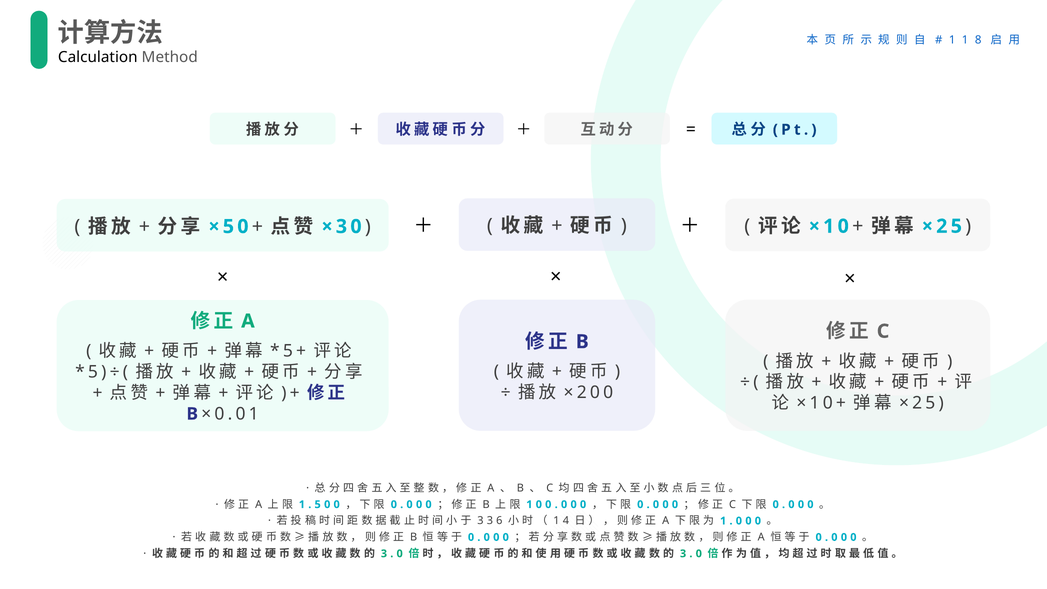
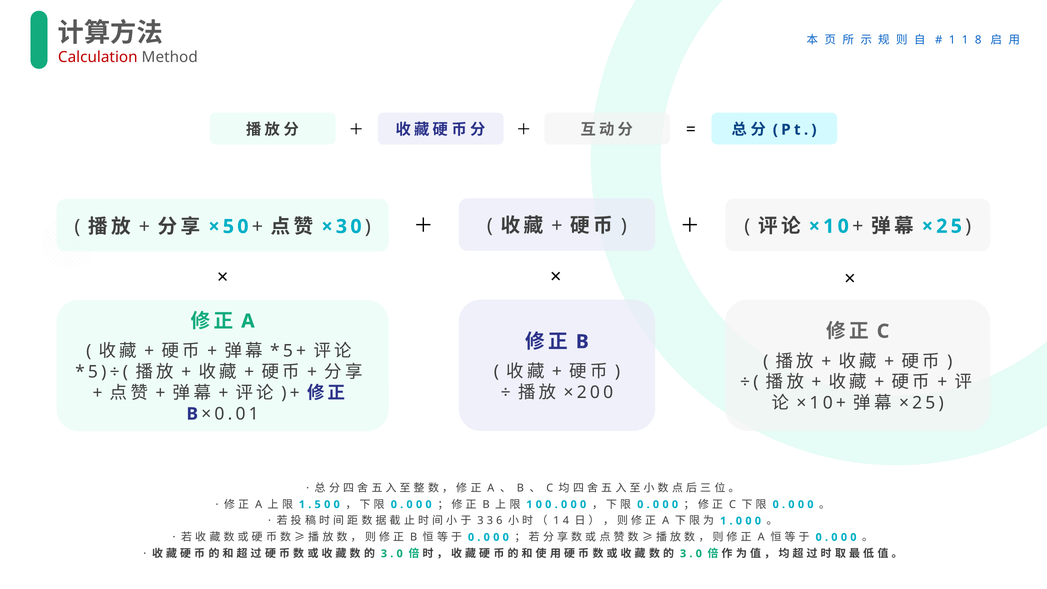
Calculation colour: black -> red
